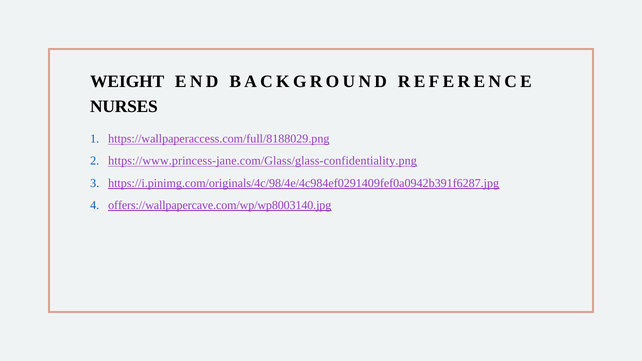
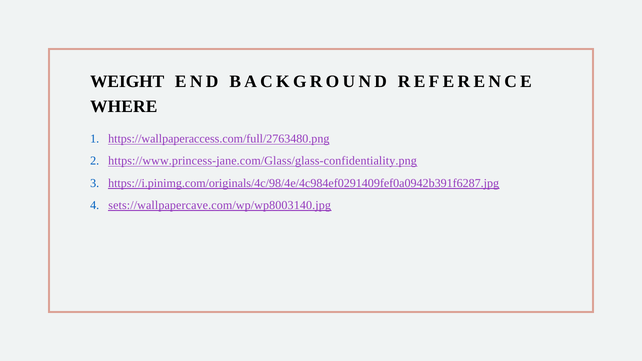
NURSES: NURSES -> WHERE
https://wallpaperaccess.com/full/8188029.png: https://wallpaperaccess.com/full/8188029.png -> https://wallpaperaccess.com/full/2763480.png
offers://wallpapercave.com/wp/wp8003140.jpg: offers://wallpapercave.com/wp/wp8003140.jpg -> sets://wallpapercave.com/wp/wp8003140.jpg
